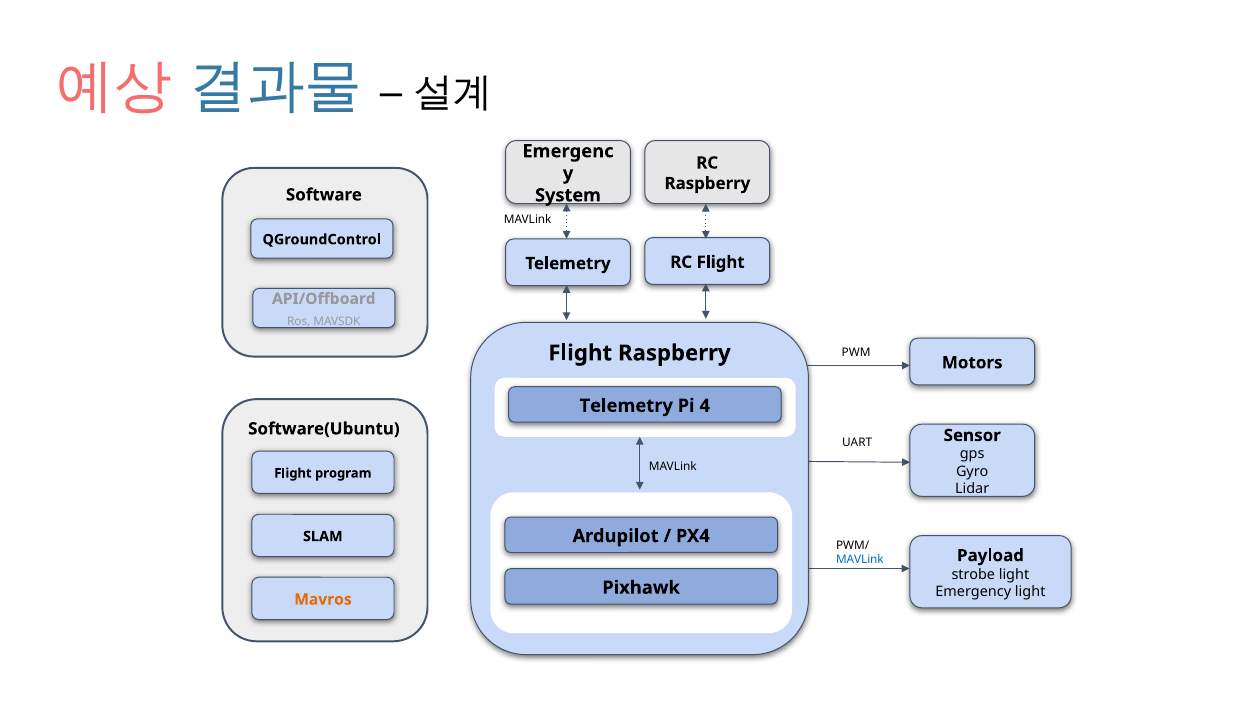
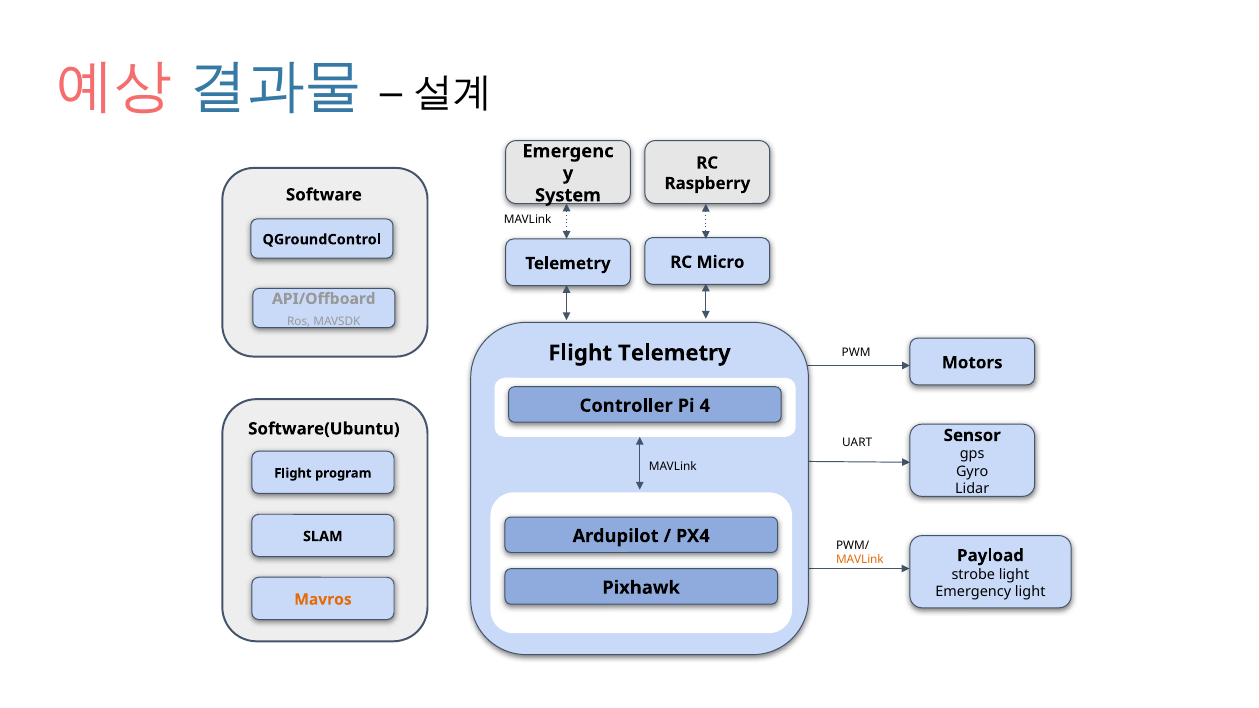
RC Flight: Flight -> Micro
Flight Raspberry: Raspberry -> Telemetry
Telemetry at (626, 406): Telemetry -> Controller
MAVLink at (860, 560) colour: blue -> orange
